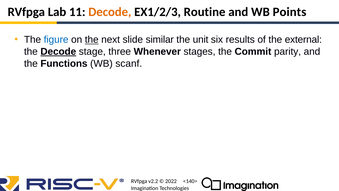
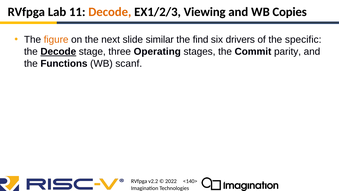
Routine: Routine -> Viewing
Points: Points -> Copies
figure colour: blue -> orange
the at (92, 40) underline: present -> none
unit: unit -> find
results: results -> drivers
external: external -> specific
Whenever: Whenever -> Operating
